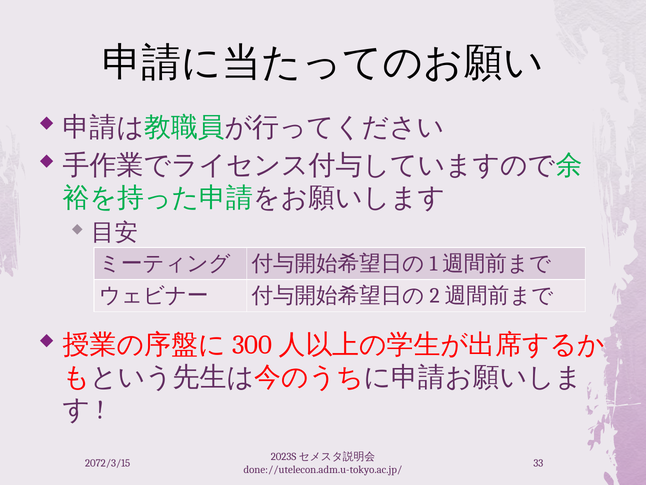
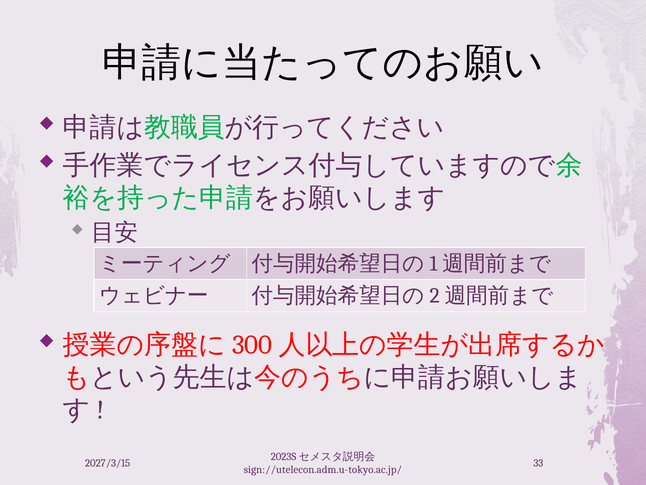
2072/3/15: 2072/3/15 -> 2027/3/15
done://utelecon.adm.u-tokyo.ac.jp/: done://utelecon.adm.u-tokyo.ac.jp/ -> sign://utelecon.adm.u-tokyo.ac.jp/
